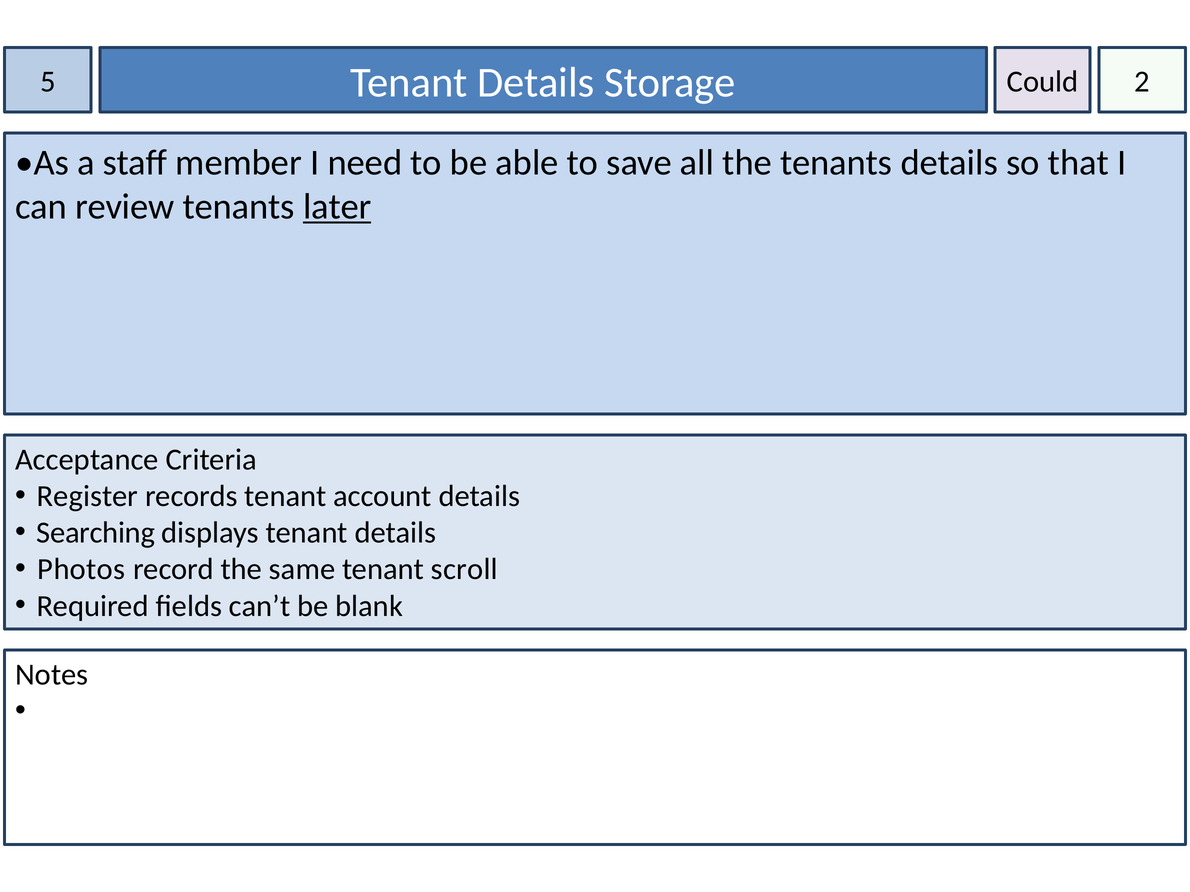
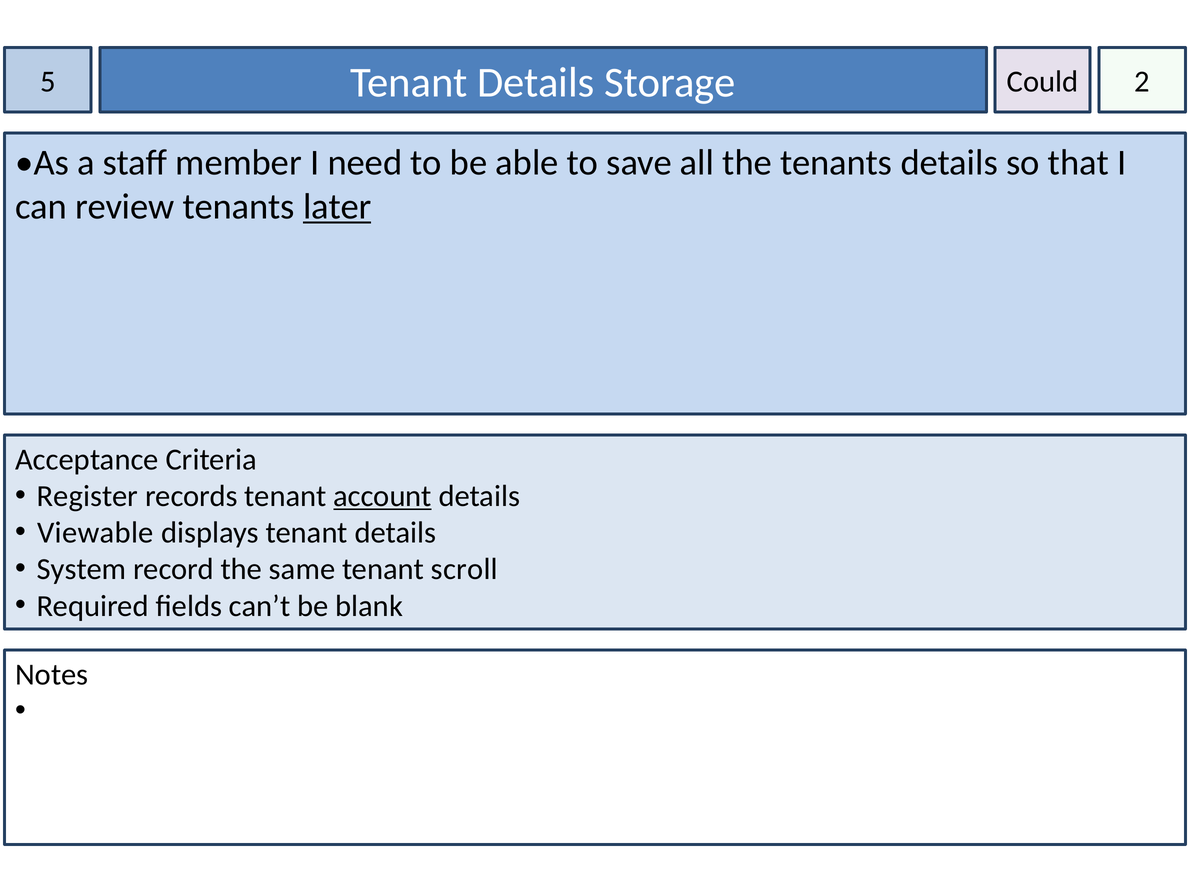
account underline: none -> present
Searching: Searching -> Viewable
Photos: Photos -> System
